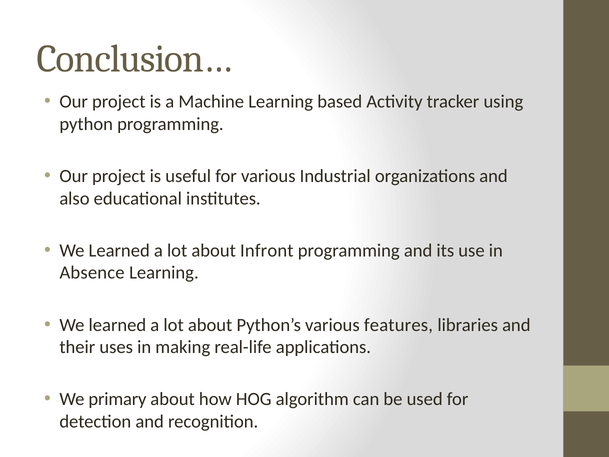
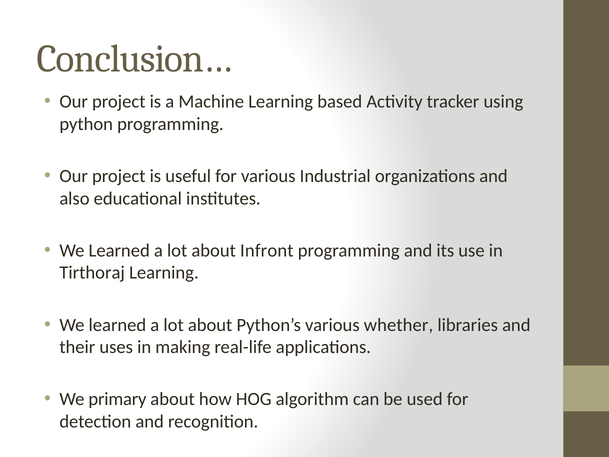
Absence: Absence -> Tirthoraj
features: features -> whether
